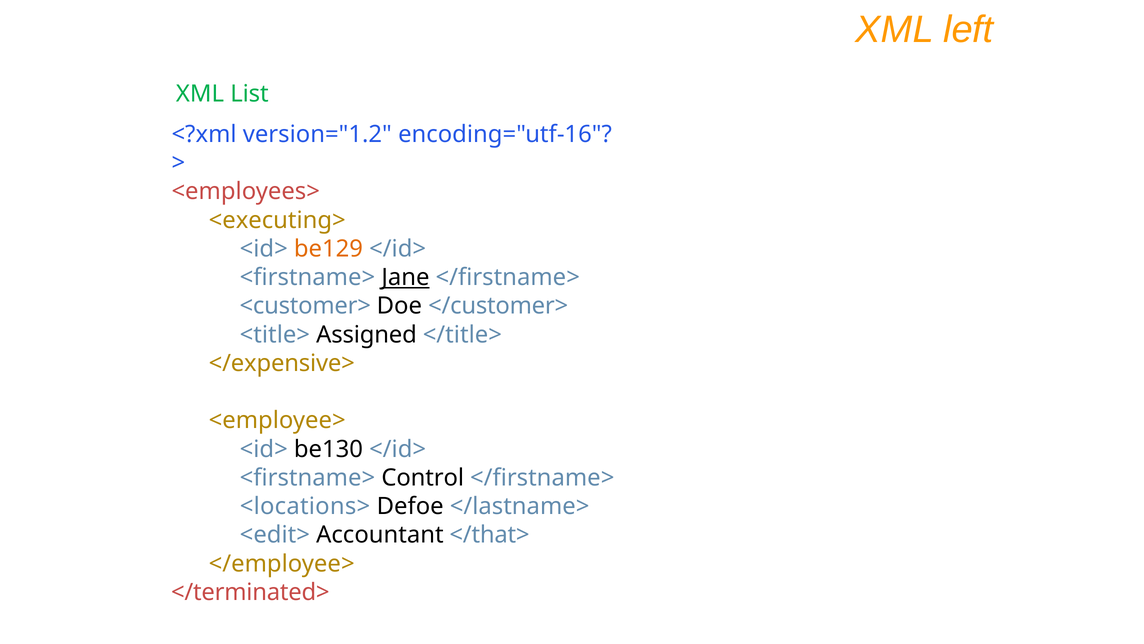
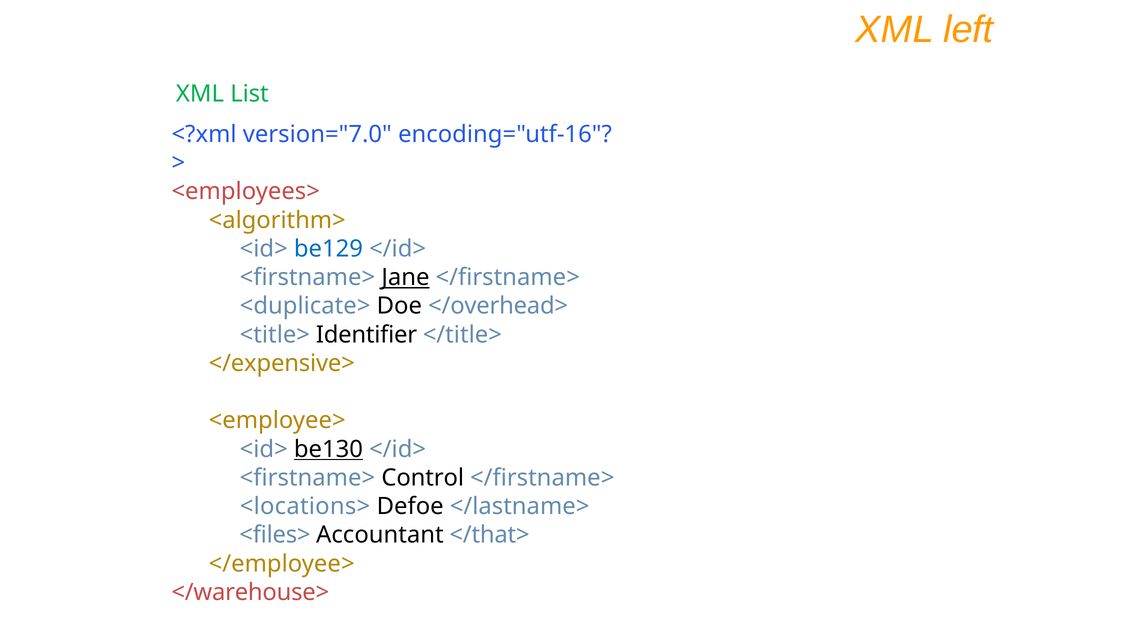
version="1.2: version="1.2 -> version="7.0
<executing>: <executing> -> <algorithm>
be129 colour: orange -> blue
<customer>: <customer> -> <duplicate>
</customer>: </customer> -> </overhead>
Assigned: Assigned -> Identifier
be130 underline: none -> present
<edit>: <edit> -> <files>
</terminated>: </terminated> -> </warehouse>
